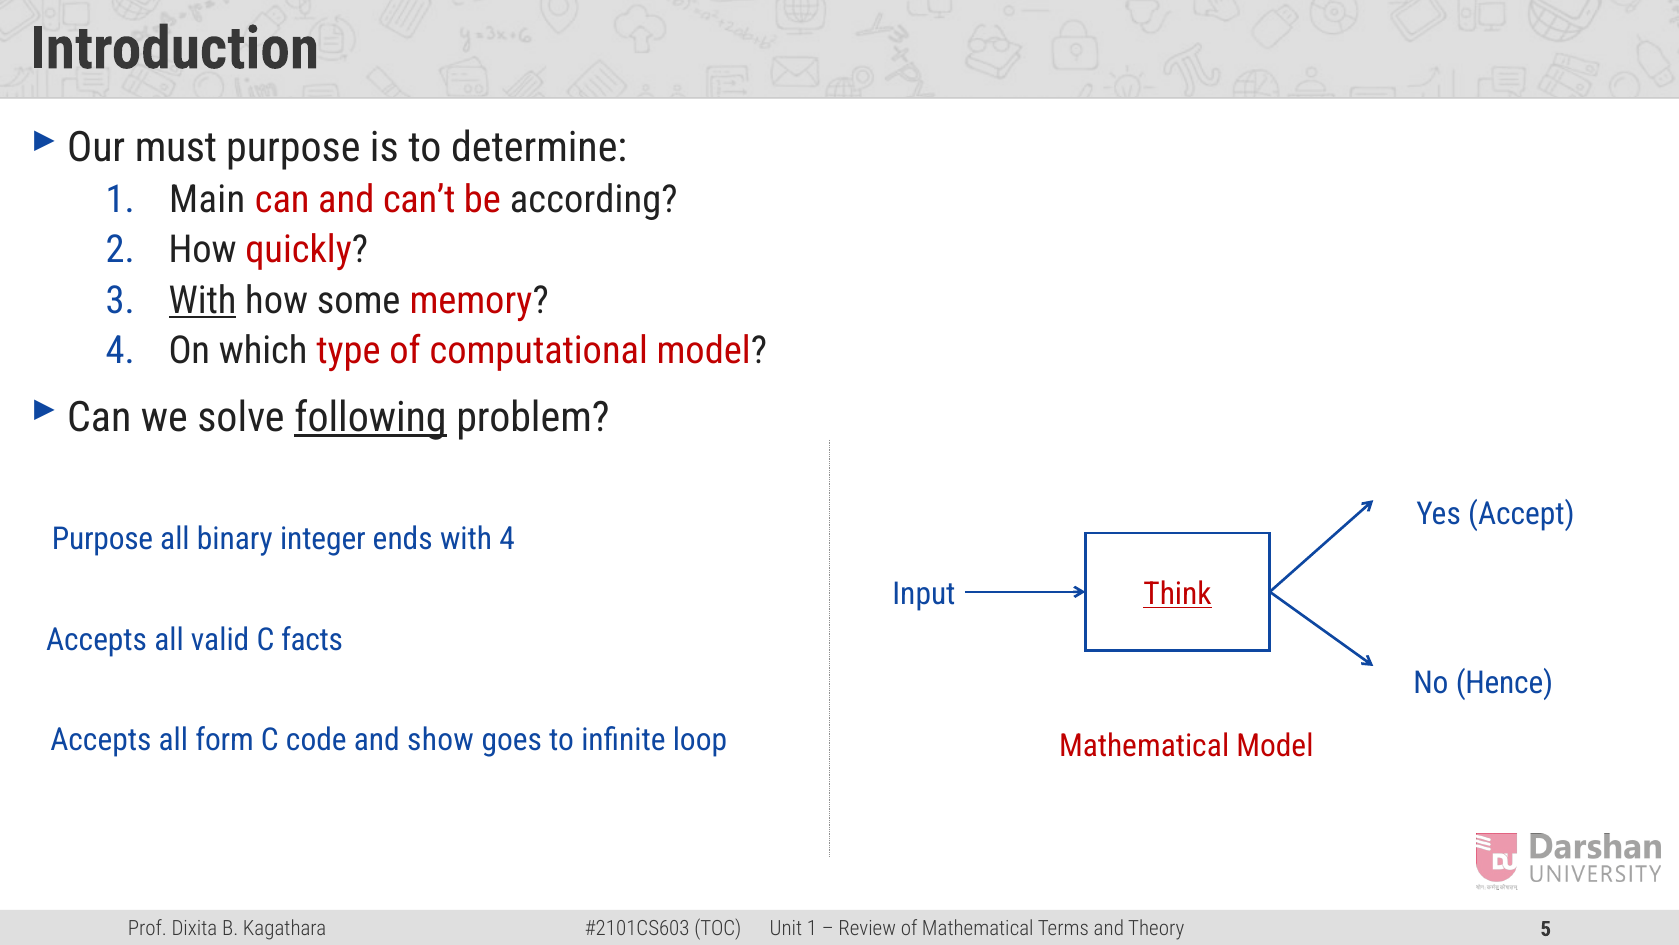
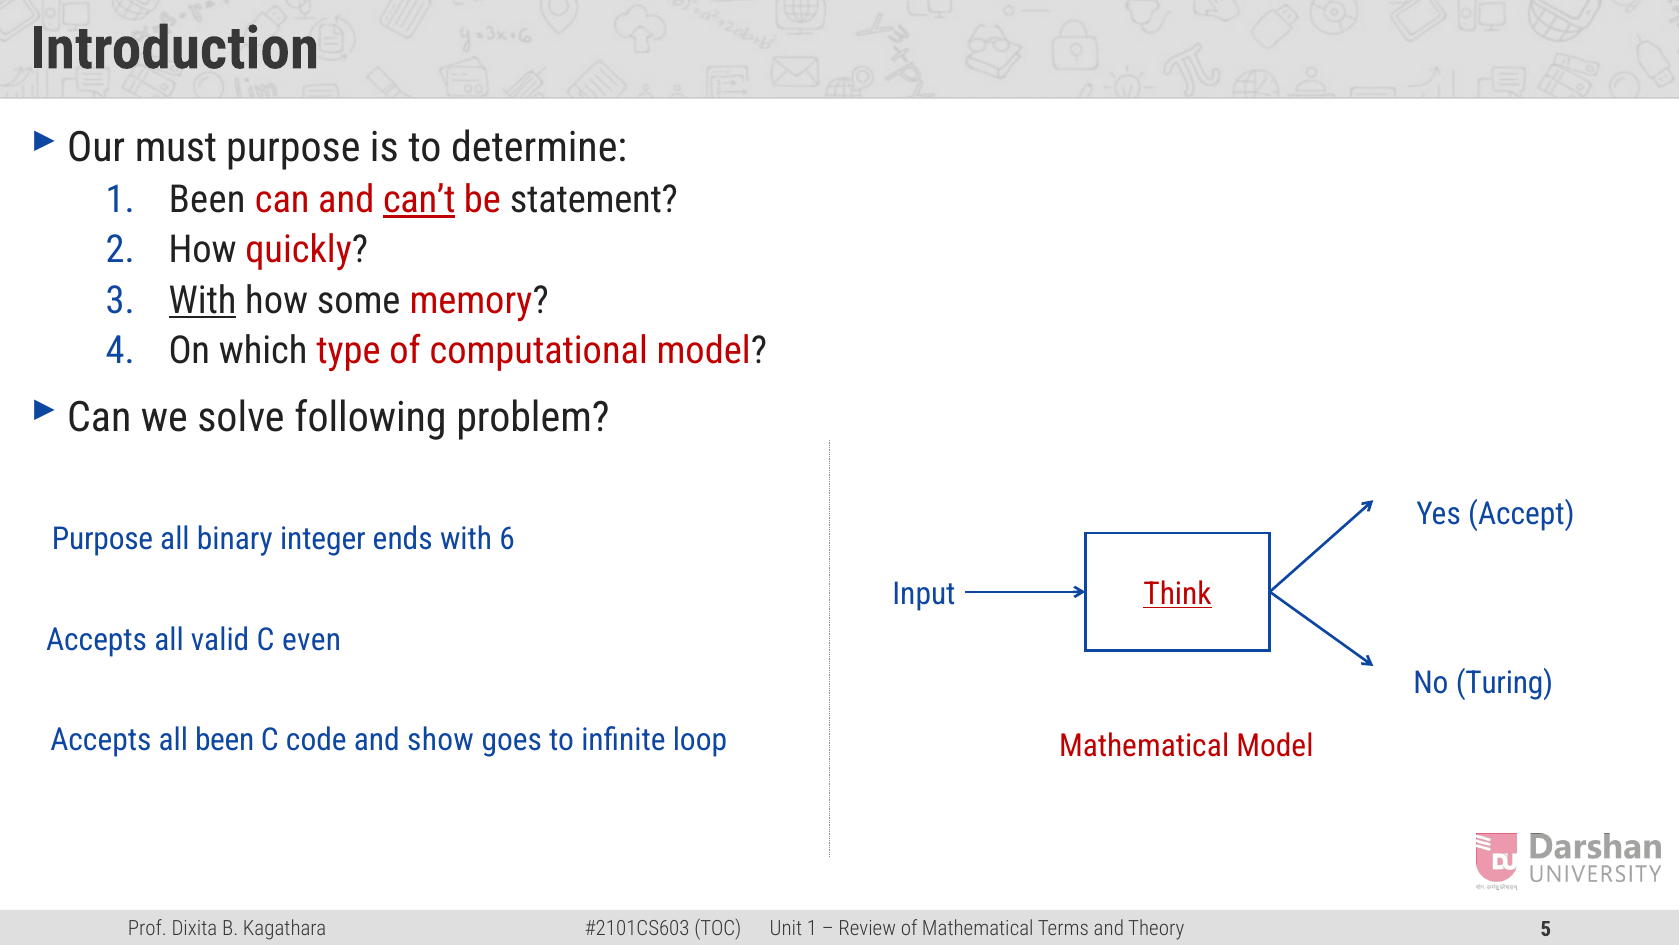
Main at (207, 200): Main -> Been
can’t underline: none -> present
according: according -> statement
following underline: present -> none
with 4: 4 -> 6
facts: facts -> even
Hence: Hence -> Turing
all form: form -> been
